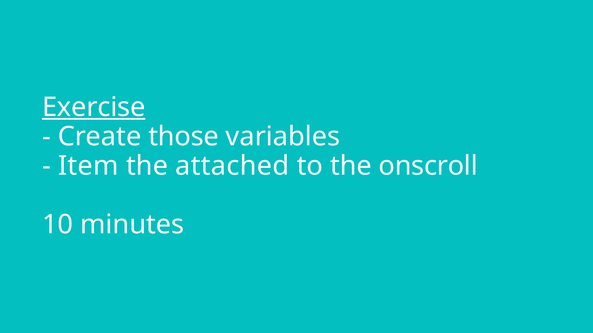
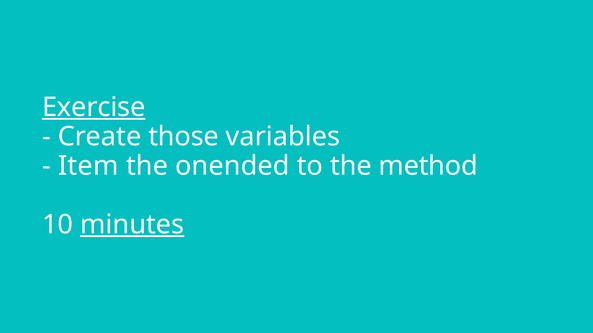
attached: attached -> onended
onscroll: onscroll -> method
minutes underline: none -> present
